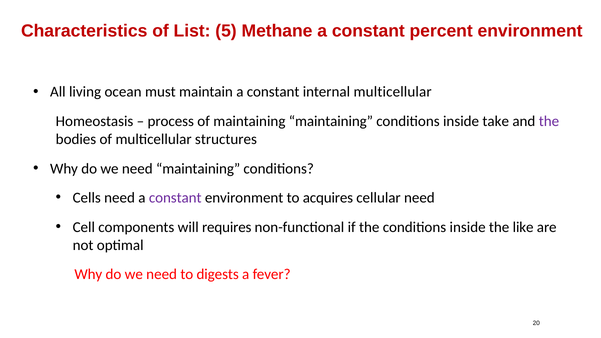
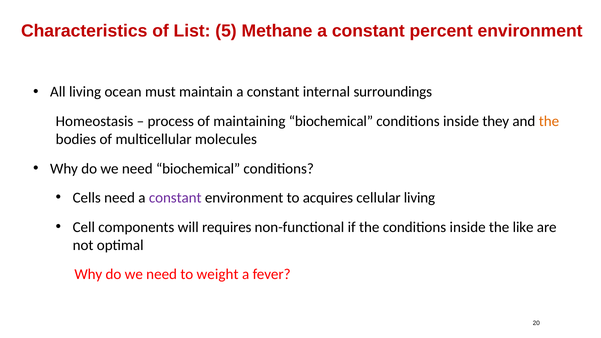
internal multicellular: multicellular -> surroundings
maintaining maintaining: maintaining -> biochemical
take: take -> they
the at (549, 121) colour: purple -> orange
structures: structures -> molecules
need maintaining: maintaining -> biochemical
cellular need: need -> living
digests: digests -> weight
